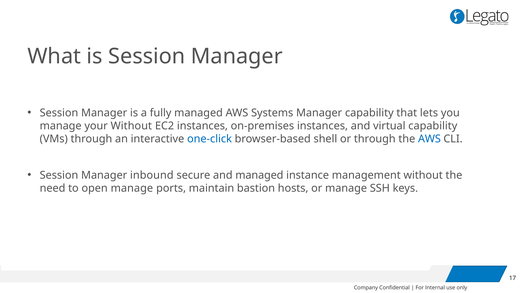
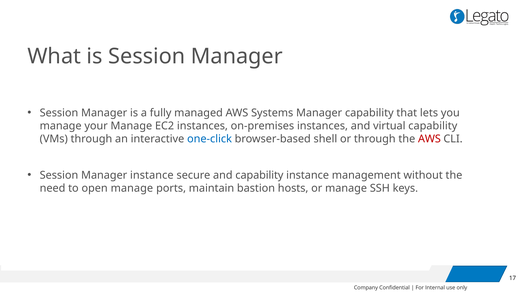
your Without: Without -> Manage
AWS at (429, 139) colour: blue -> red
Manager inbound: inbound -> instance
and managed: managed -> capability
